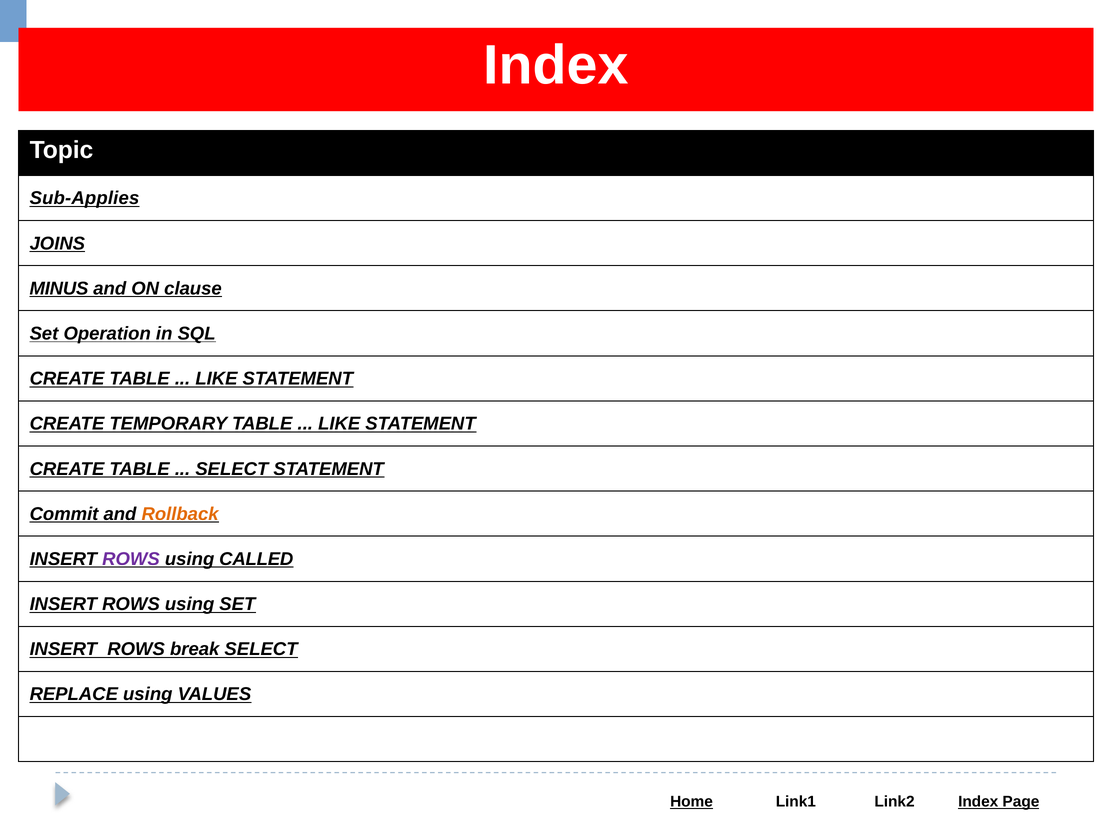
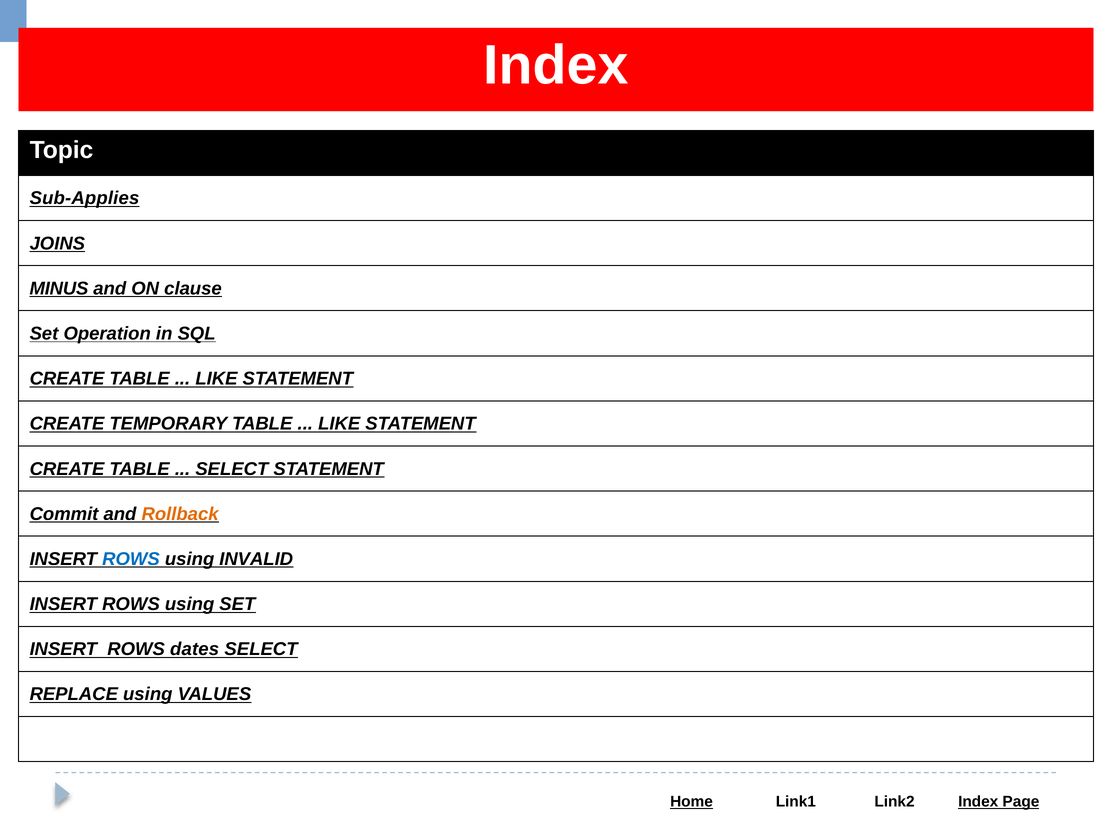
ROWS at (131, 559) colour: purple -> blue
CALLED: CALLED -> INVALID
break: break -> dates
